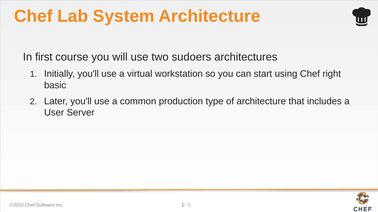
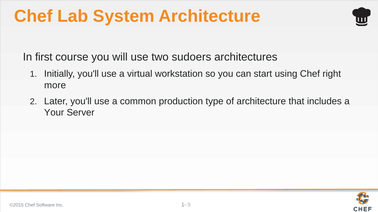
basic: basic -> more
User: User -> Your
